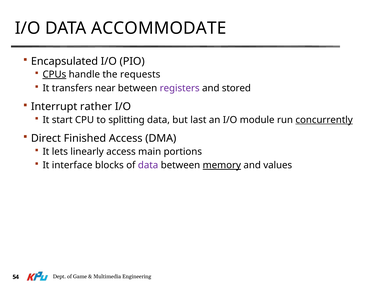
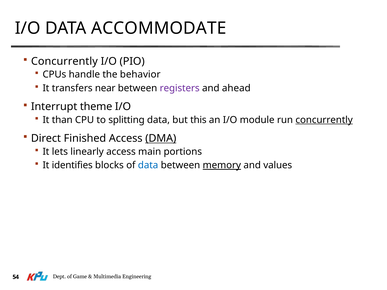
Encapsulated at (64, 61): Encapsulated -> Concurrently
CPUs underline: present -> none
requests: requests -> behavior
stored: stored -> ahead
rather: rather -> theme
start: start -> than
last: last -> this
DMA underline: none -> present
interface: interface -> identifies
data at (148, 165) colour: purple -> blue
